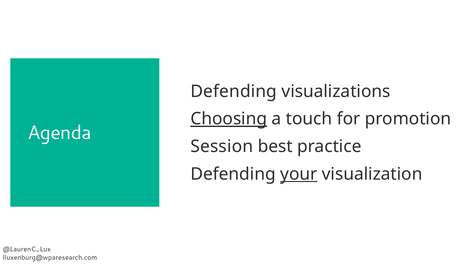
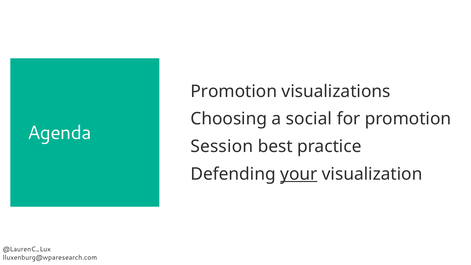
Defending at (234, 91): Defending -> Promotion
Choosing underline: present -> none
touch: touch -> social
